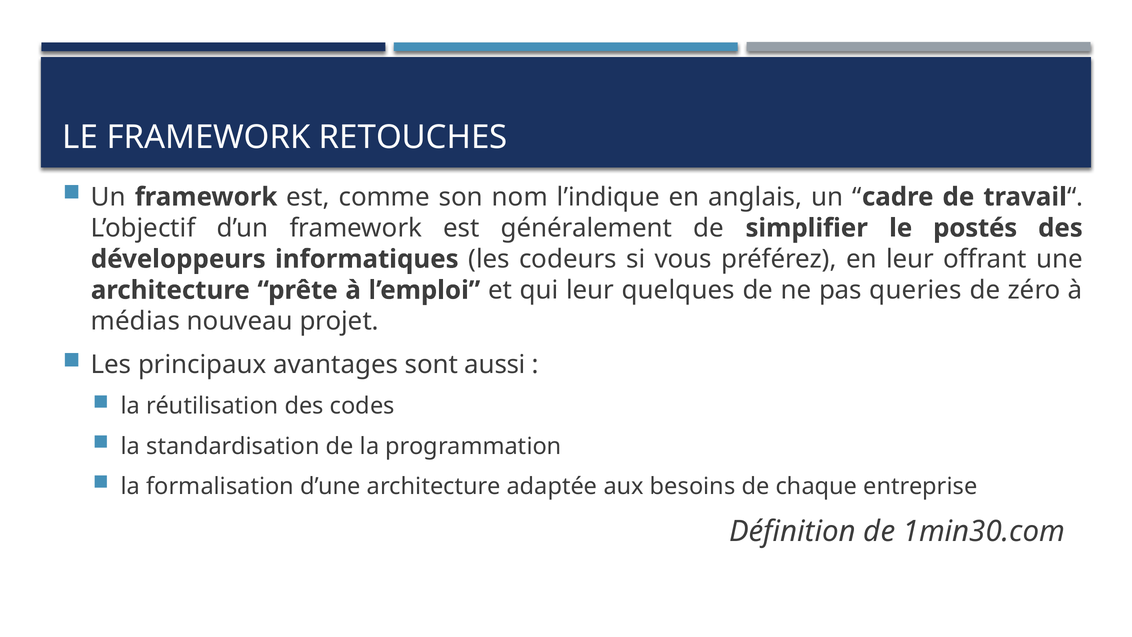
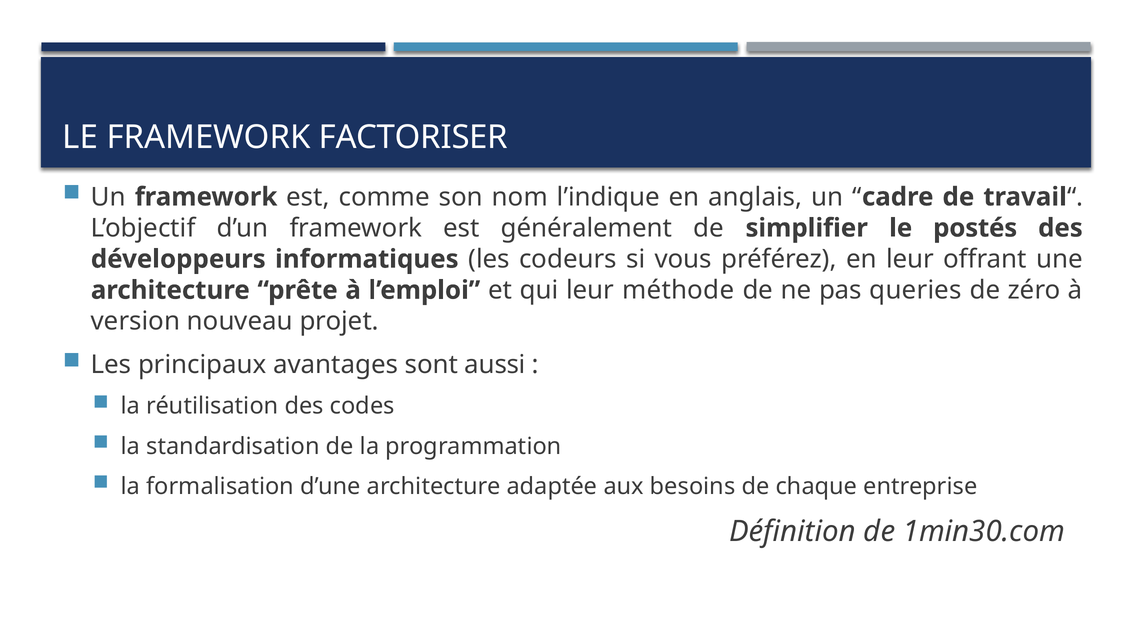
RETOUCHES: RETOUCHES -> FACTORISER
quelques: quelques -> méthode
médias: médias -> version
